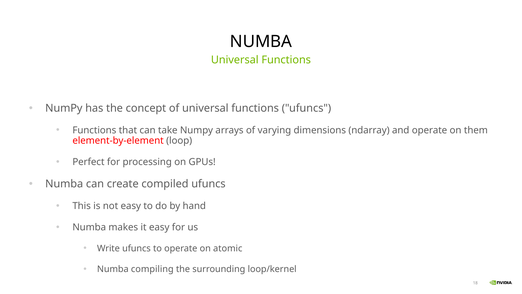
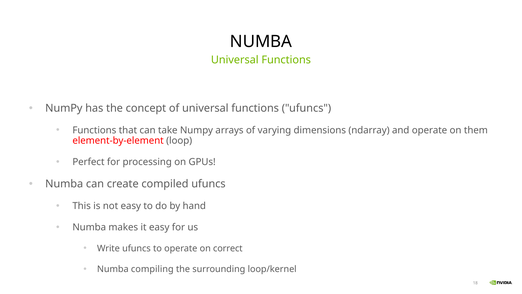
atomic: atomic -> correct
